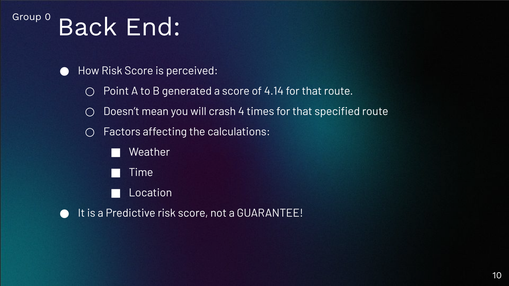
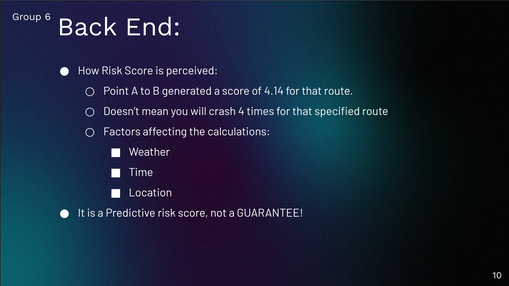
0: 0 -> 6
